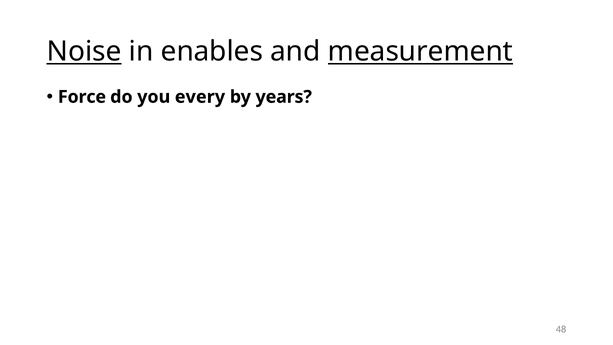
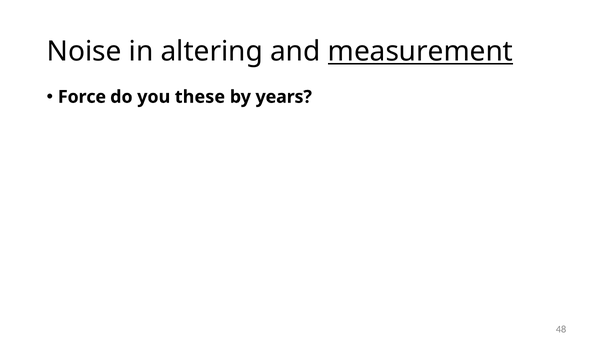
Noise underline: present -> none
enables: enables -> altering
every: every -> these
